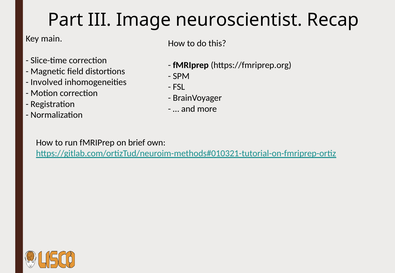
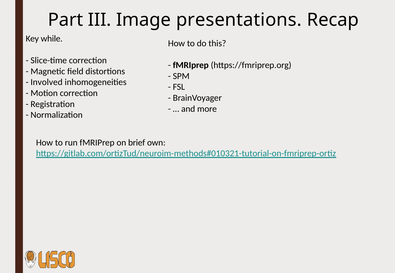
neuroscientist: neuroscientist -> presentations
main: main -> while
